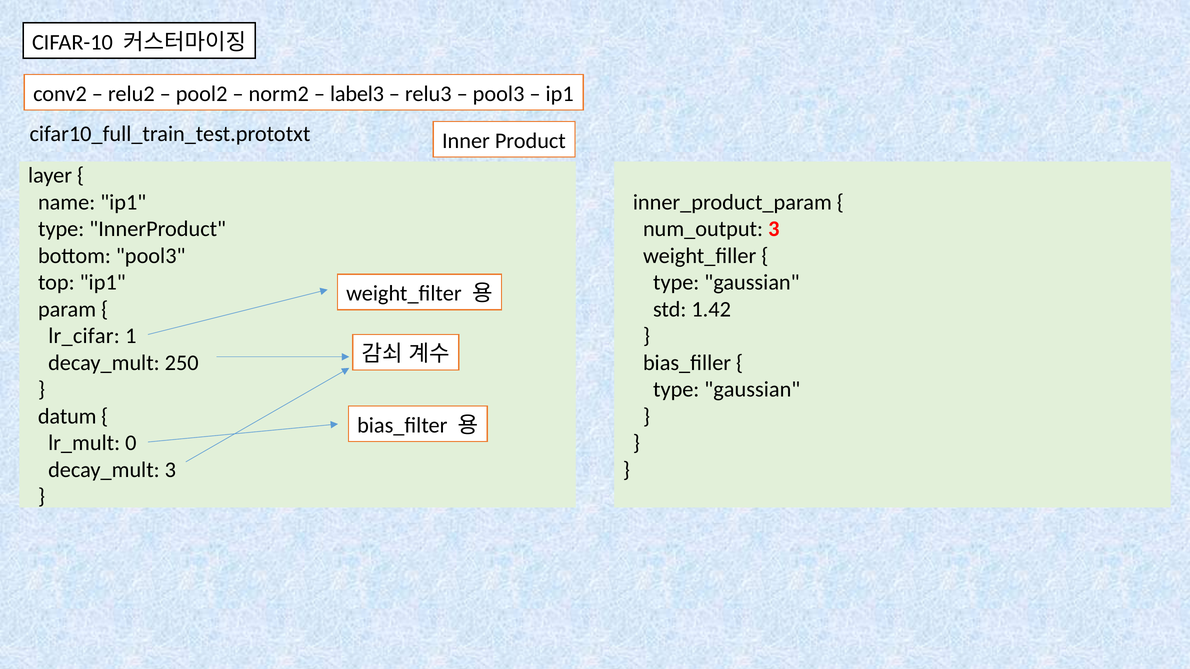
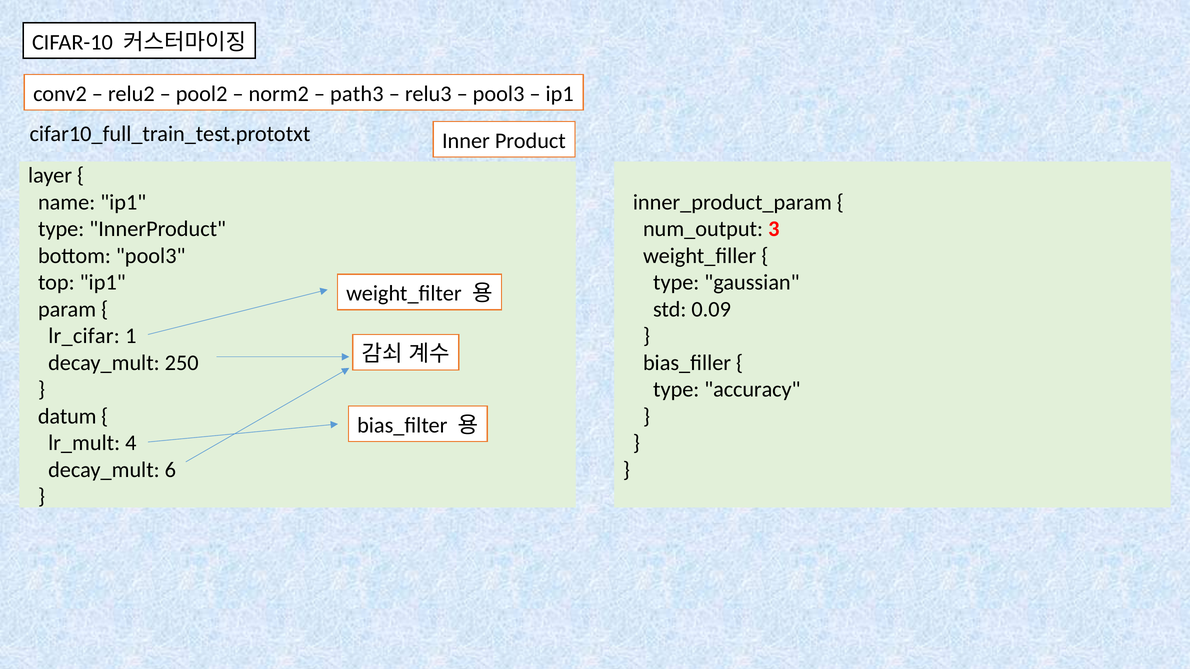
label3: label3 -> path3
1.42: 1.42 -> 0.09
gaussian at (752, 390): gaussian -> accuracy
0: 0 -> 4
decay_mult 3: 3 -> 6
